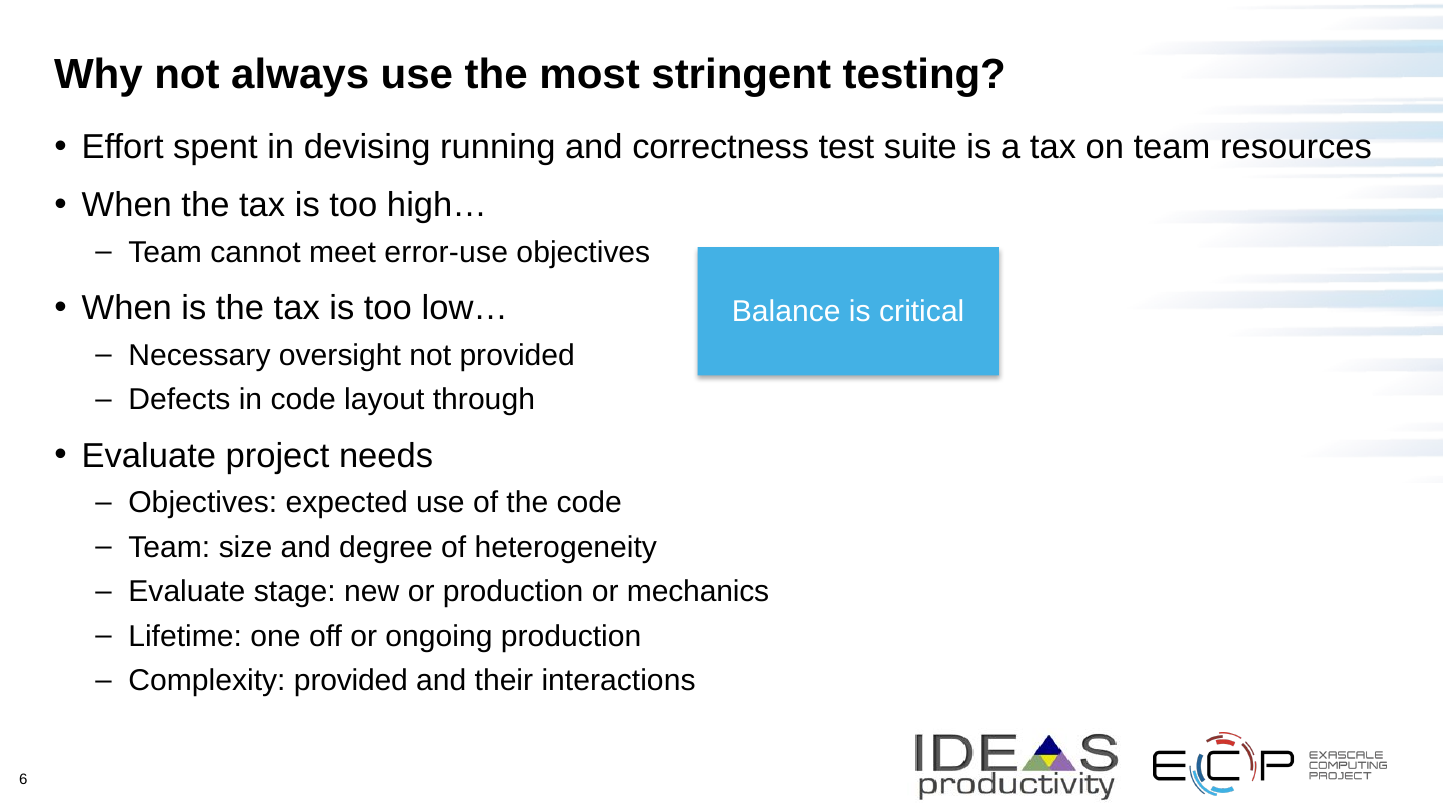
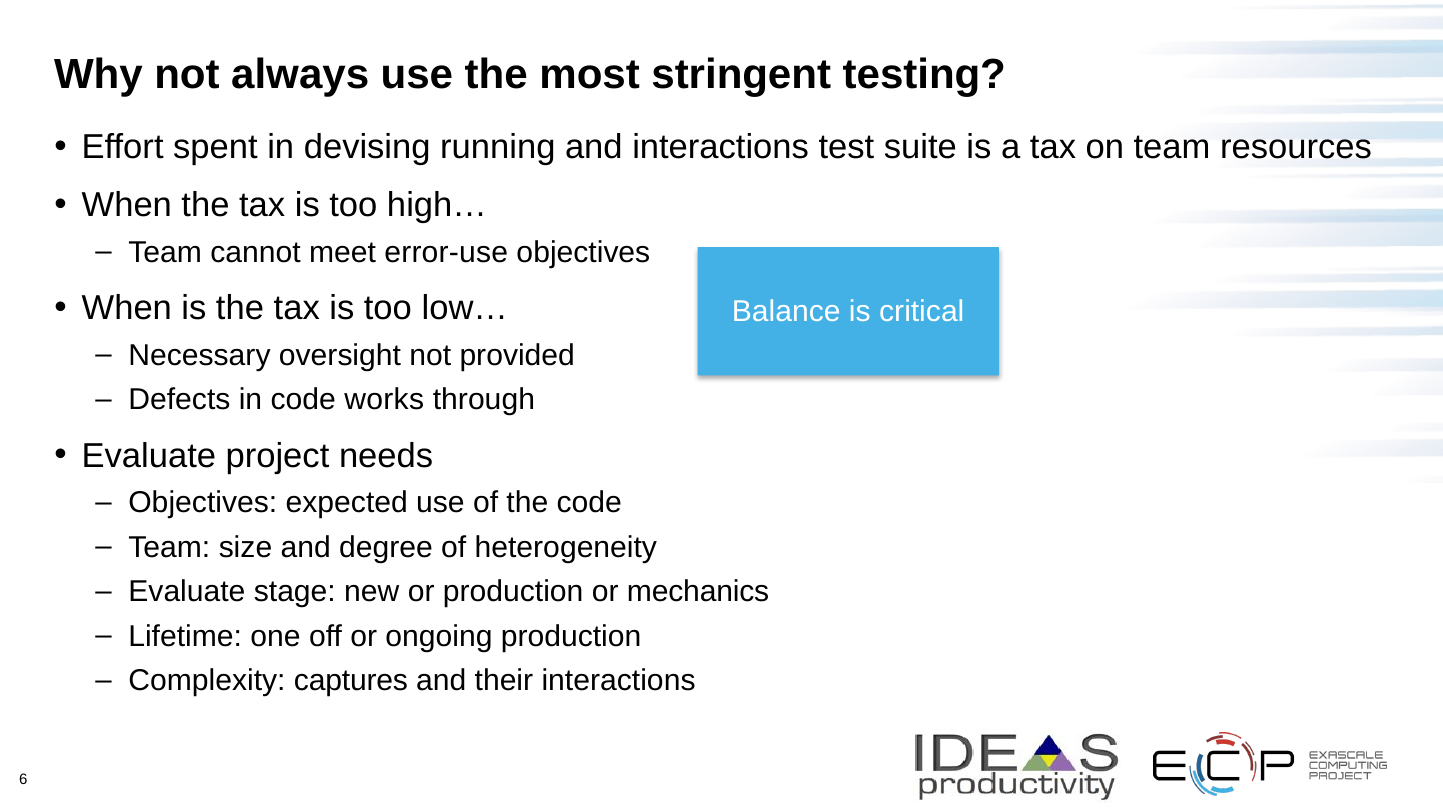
and correctness: correctness -> interactions
layout: layout -> works
Complexity provided: provided -> captures
